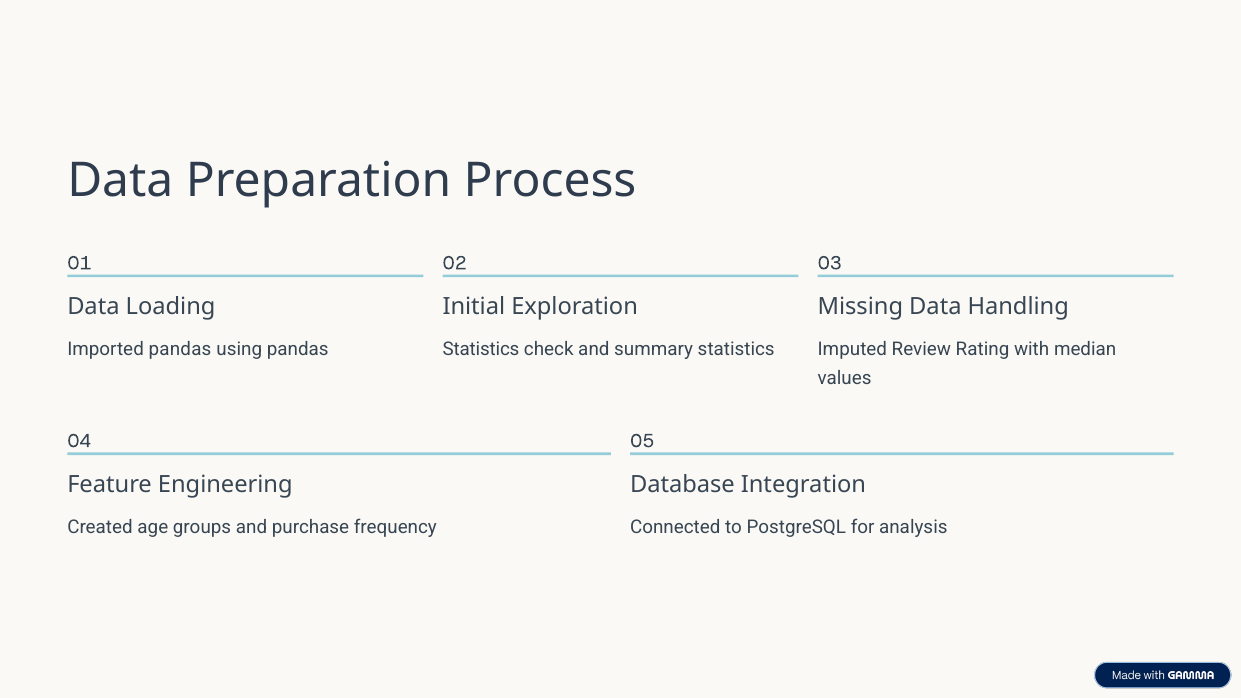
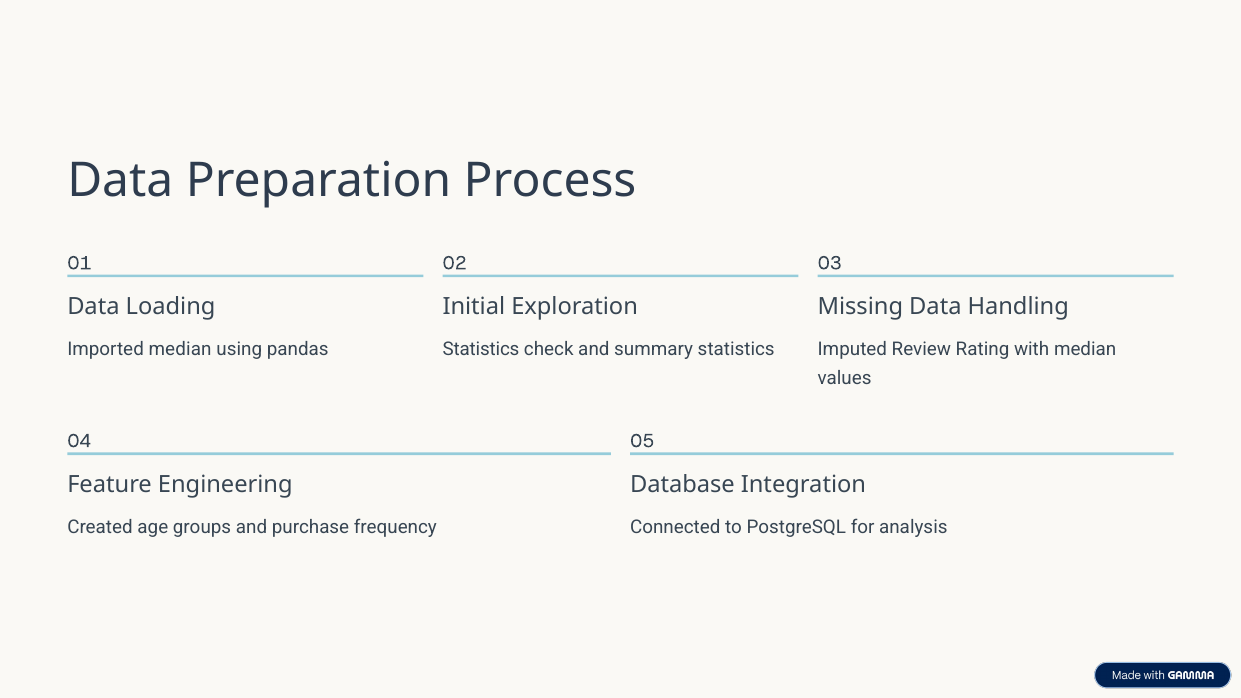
Imported pandas: pandas -> median
